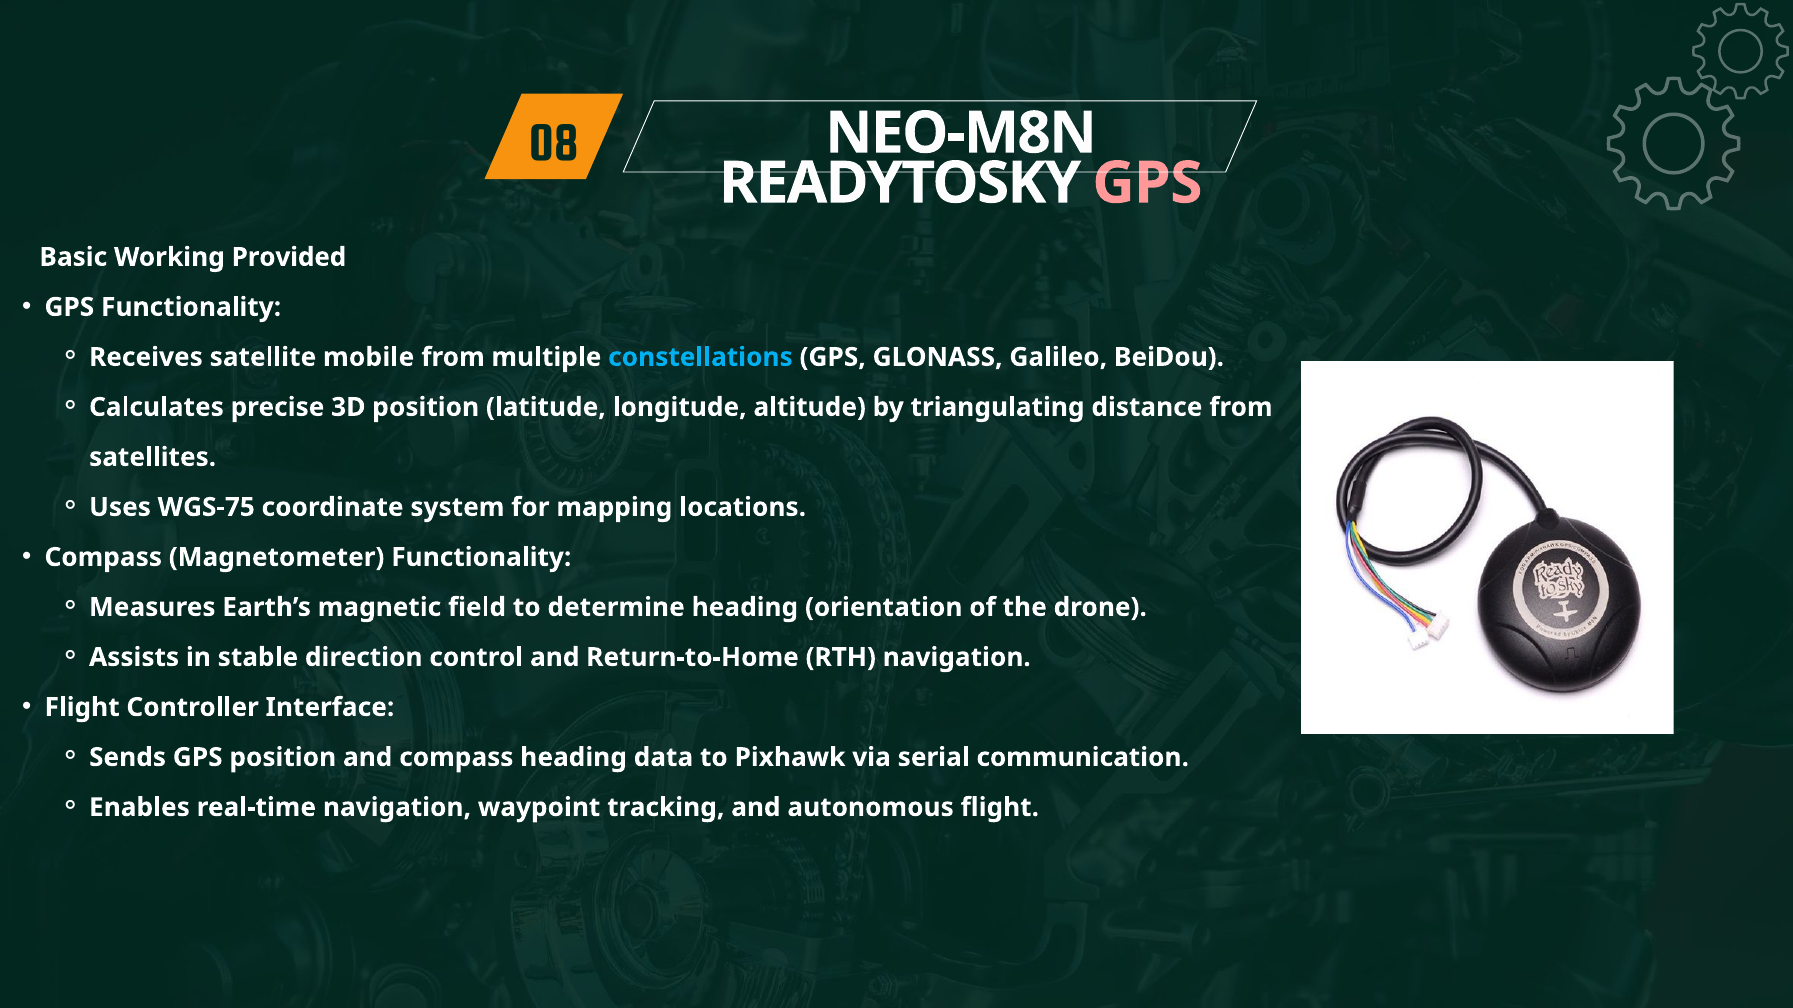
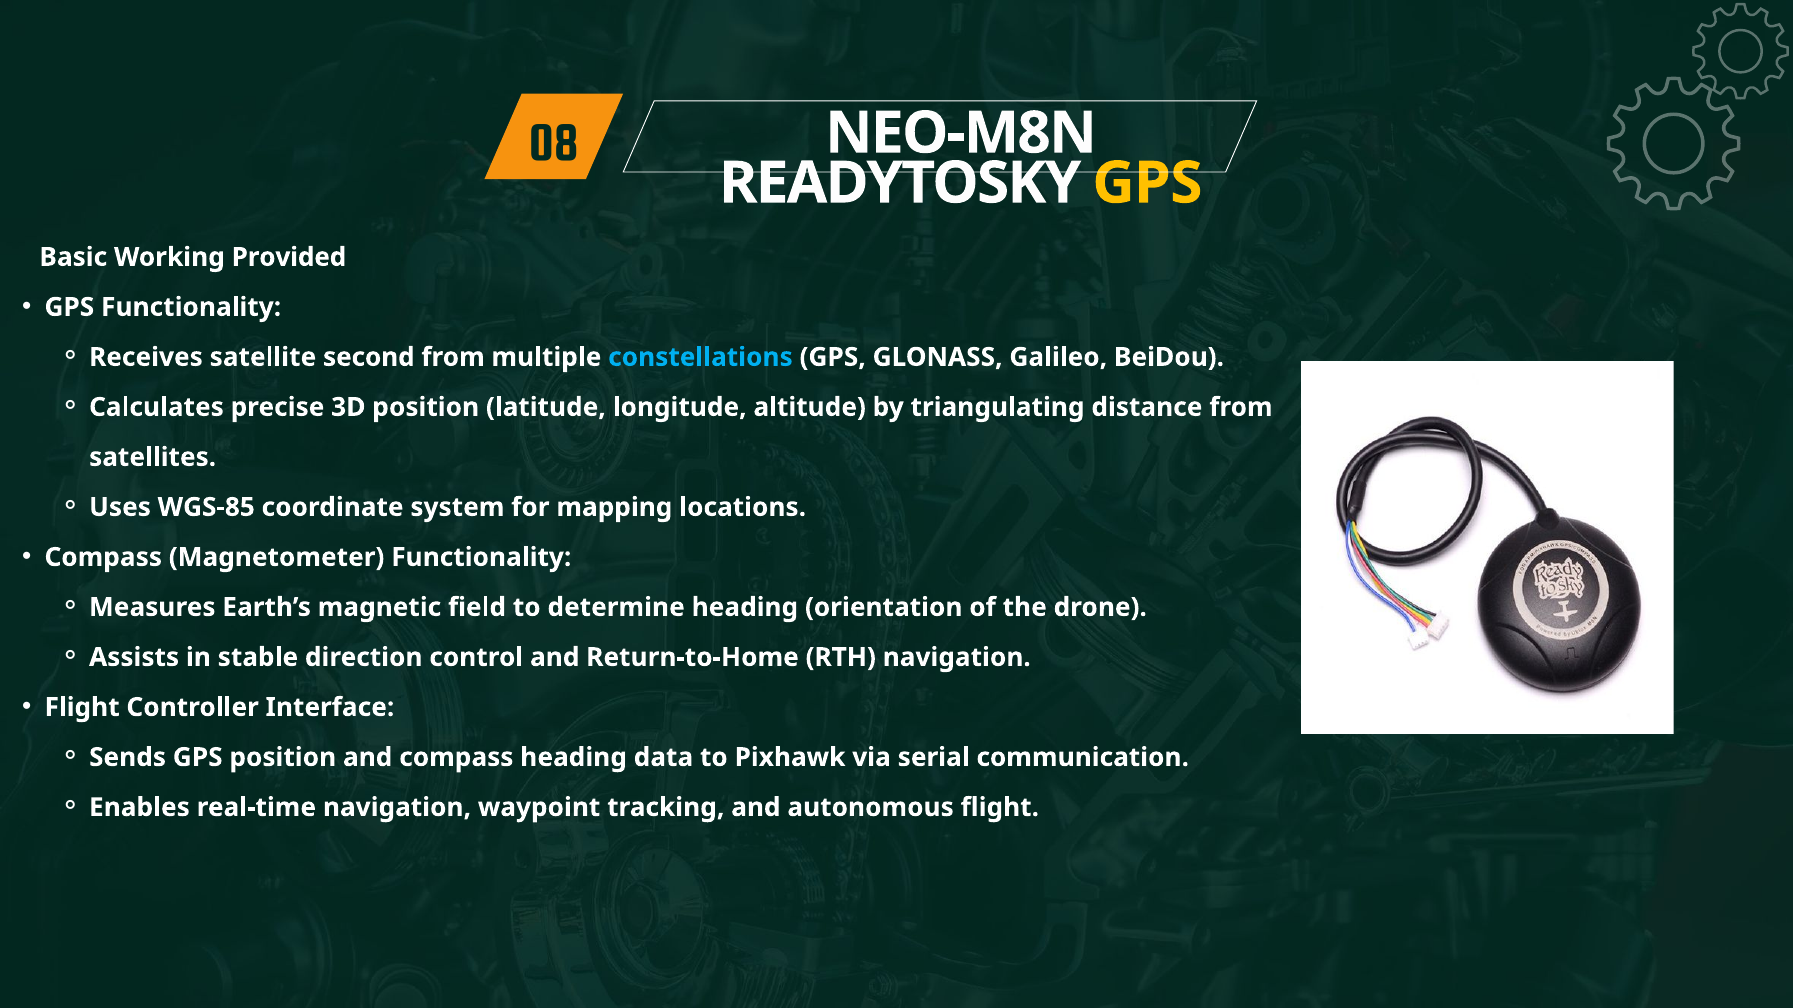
GPS at (1147, 183) colour: pink -> yellow
mobile: mobile -> second
WGS-75: WGS-75 -> WGS-85
